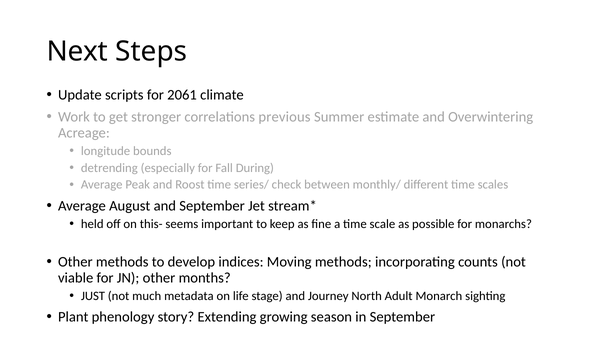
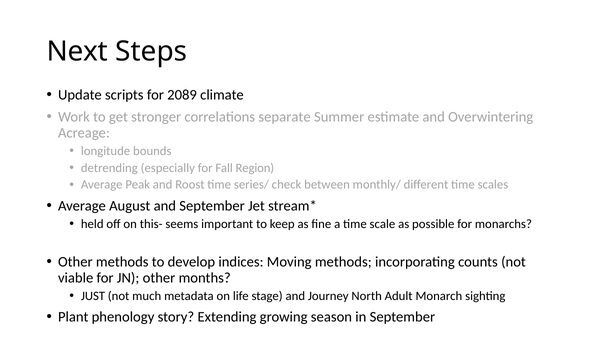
2061: 2061 -> 2089
previous: previous -> separate
During: During -> Region
